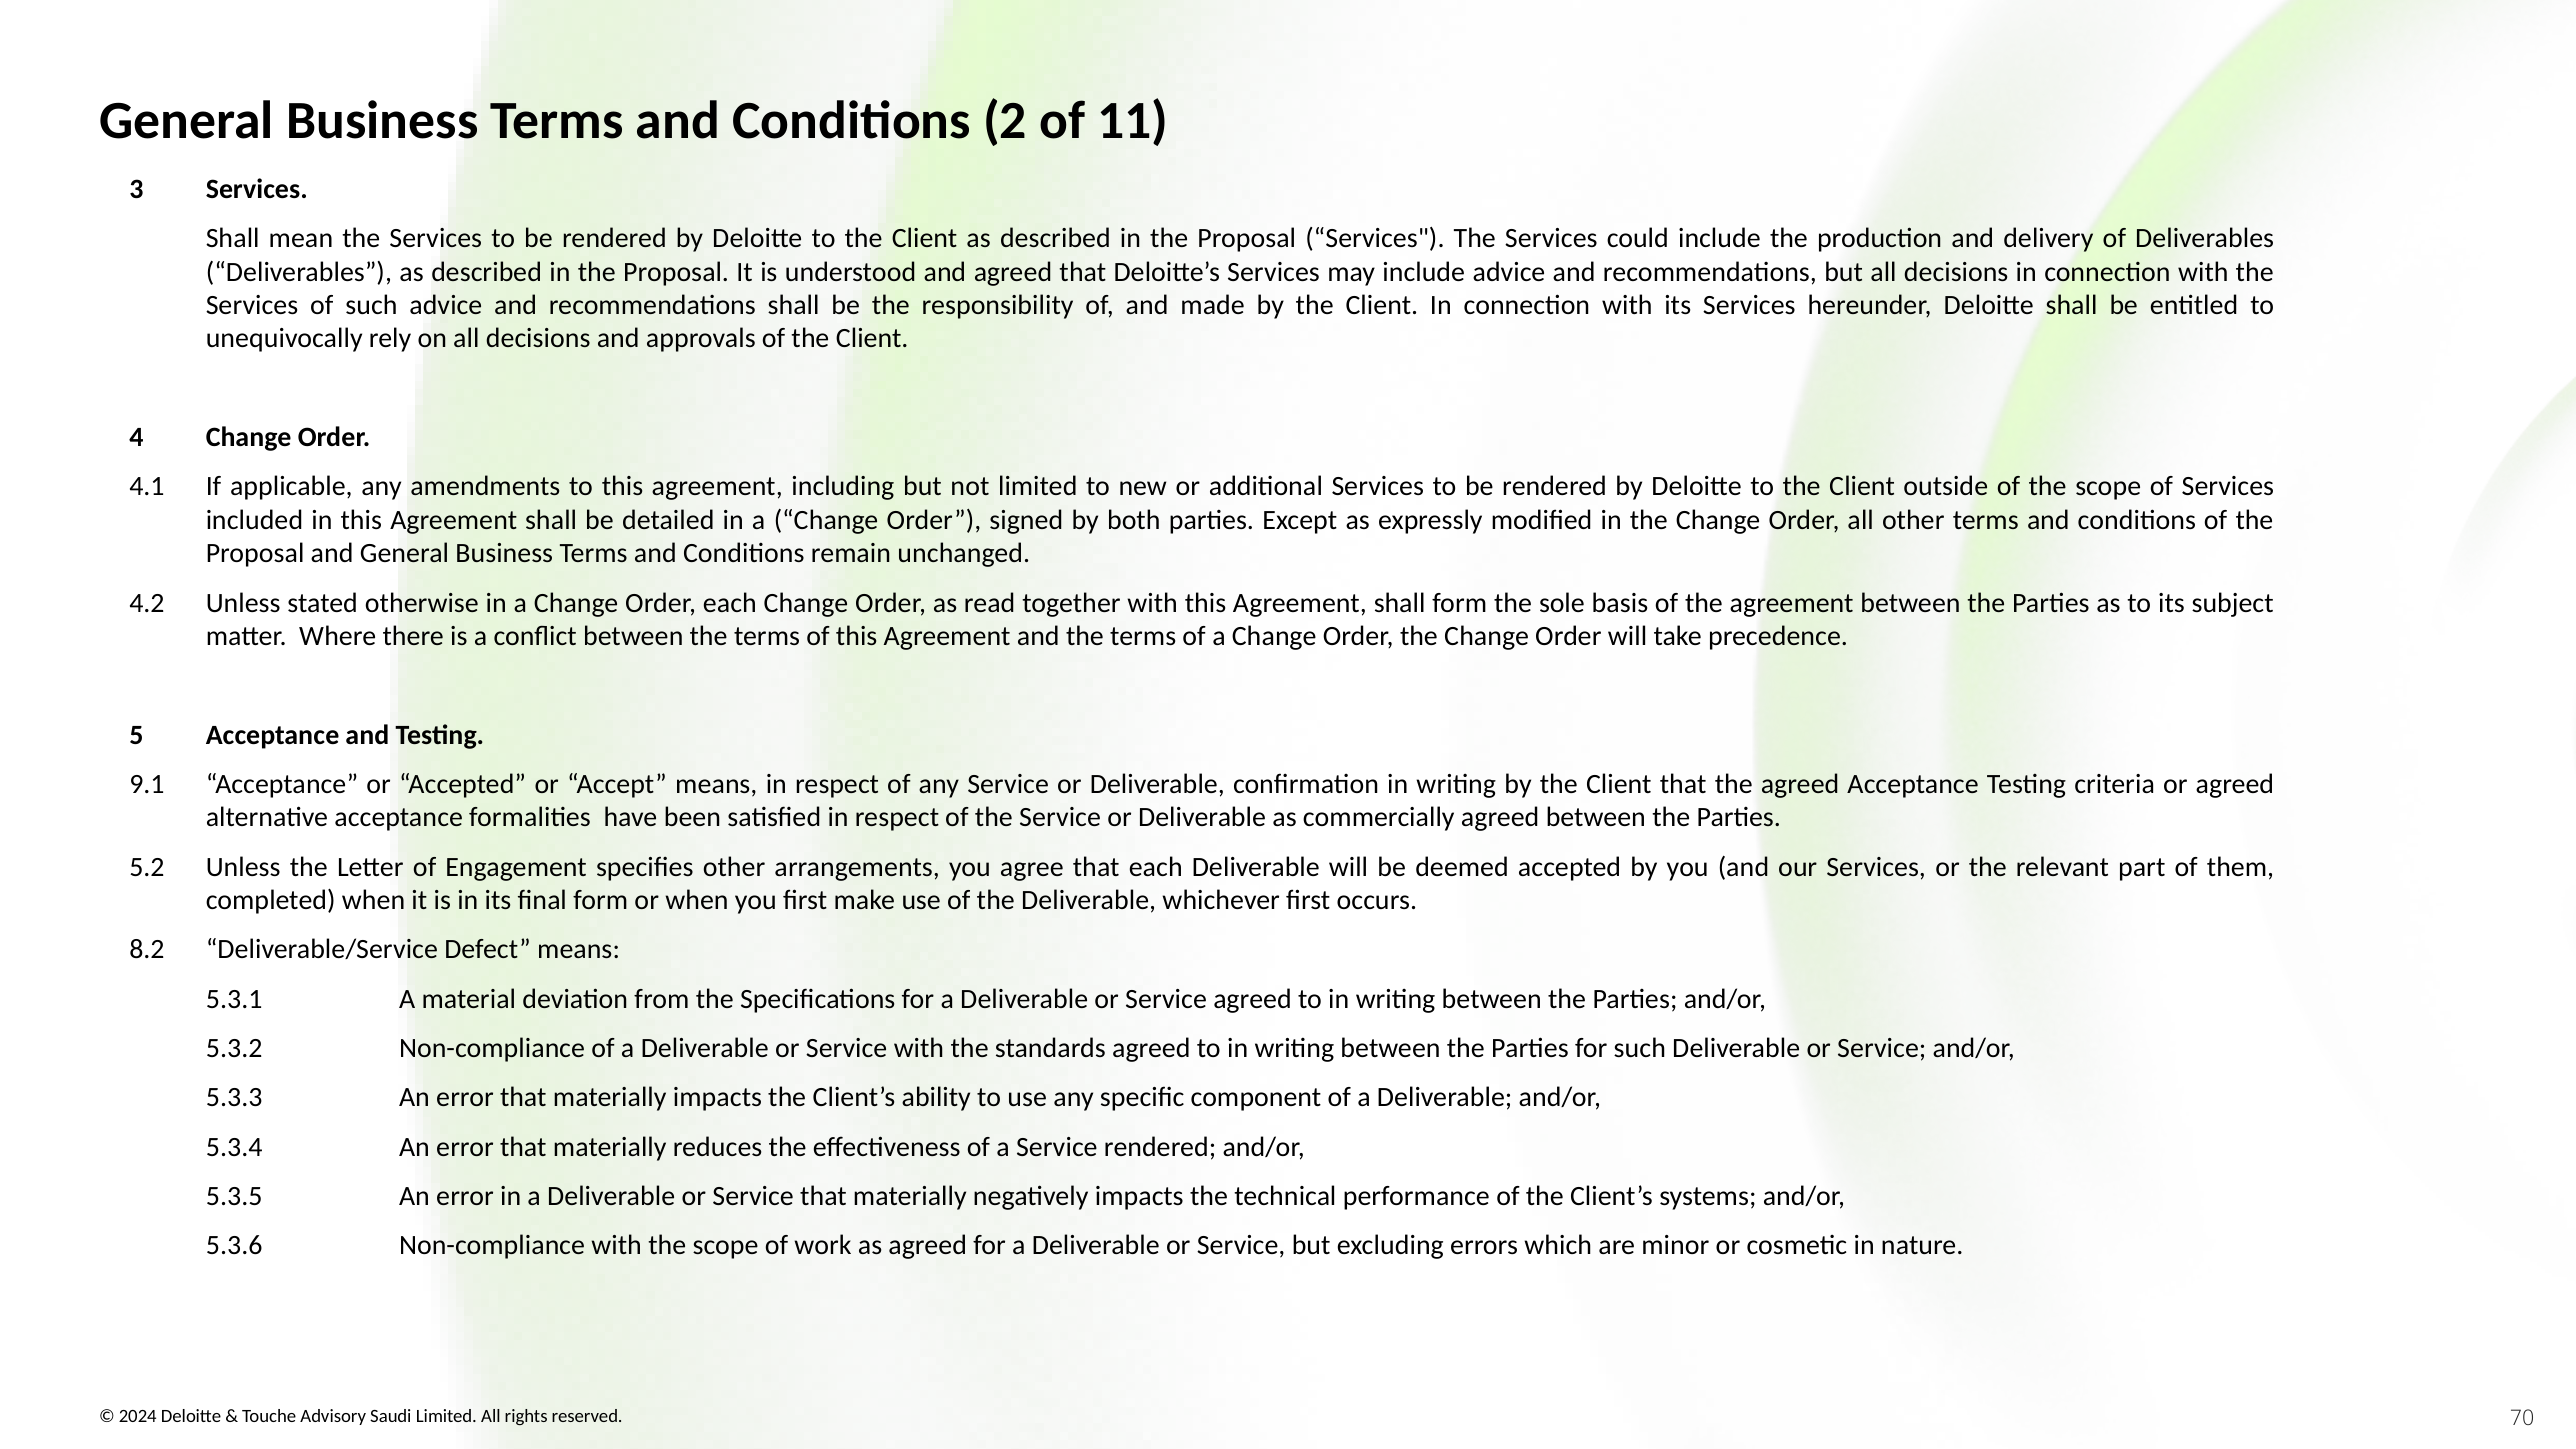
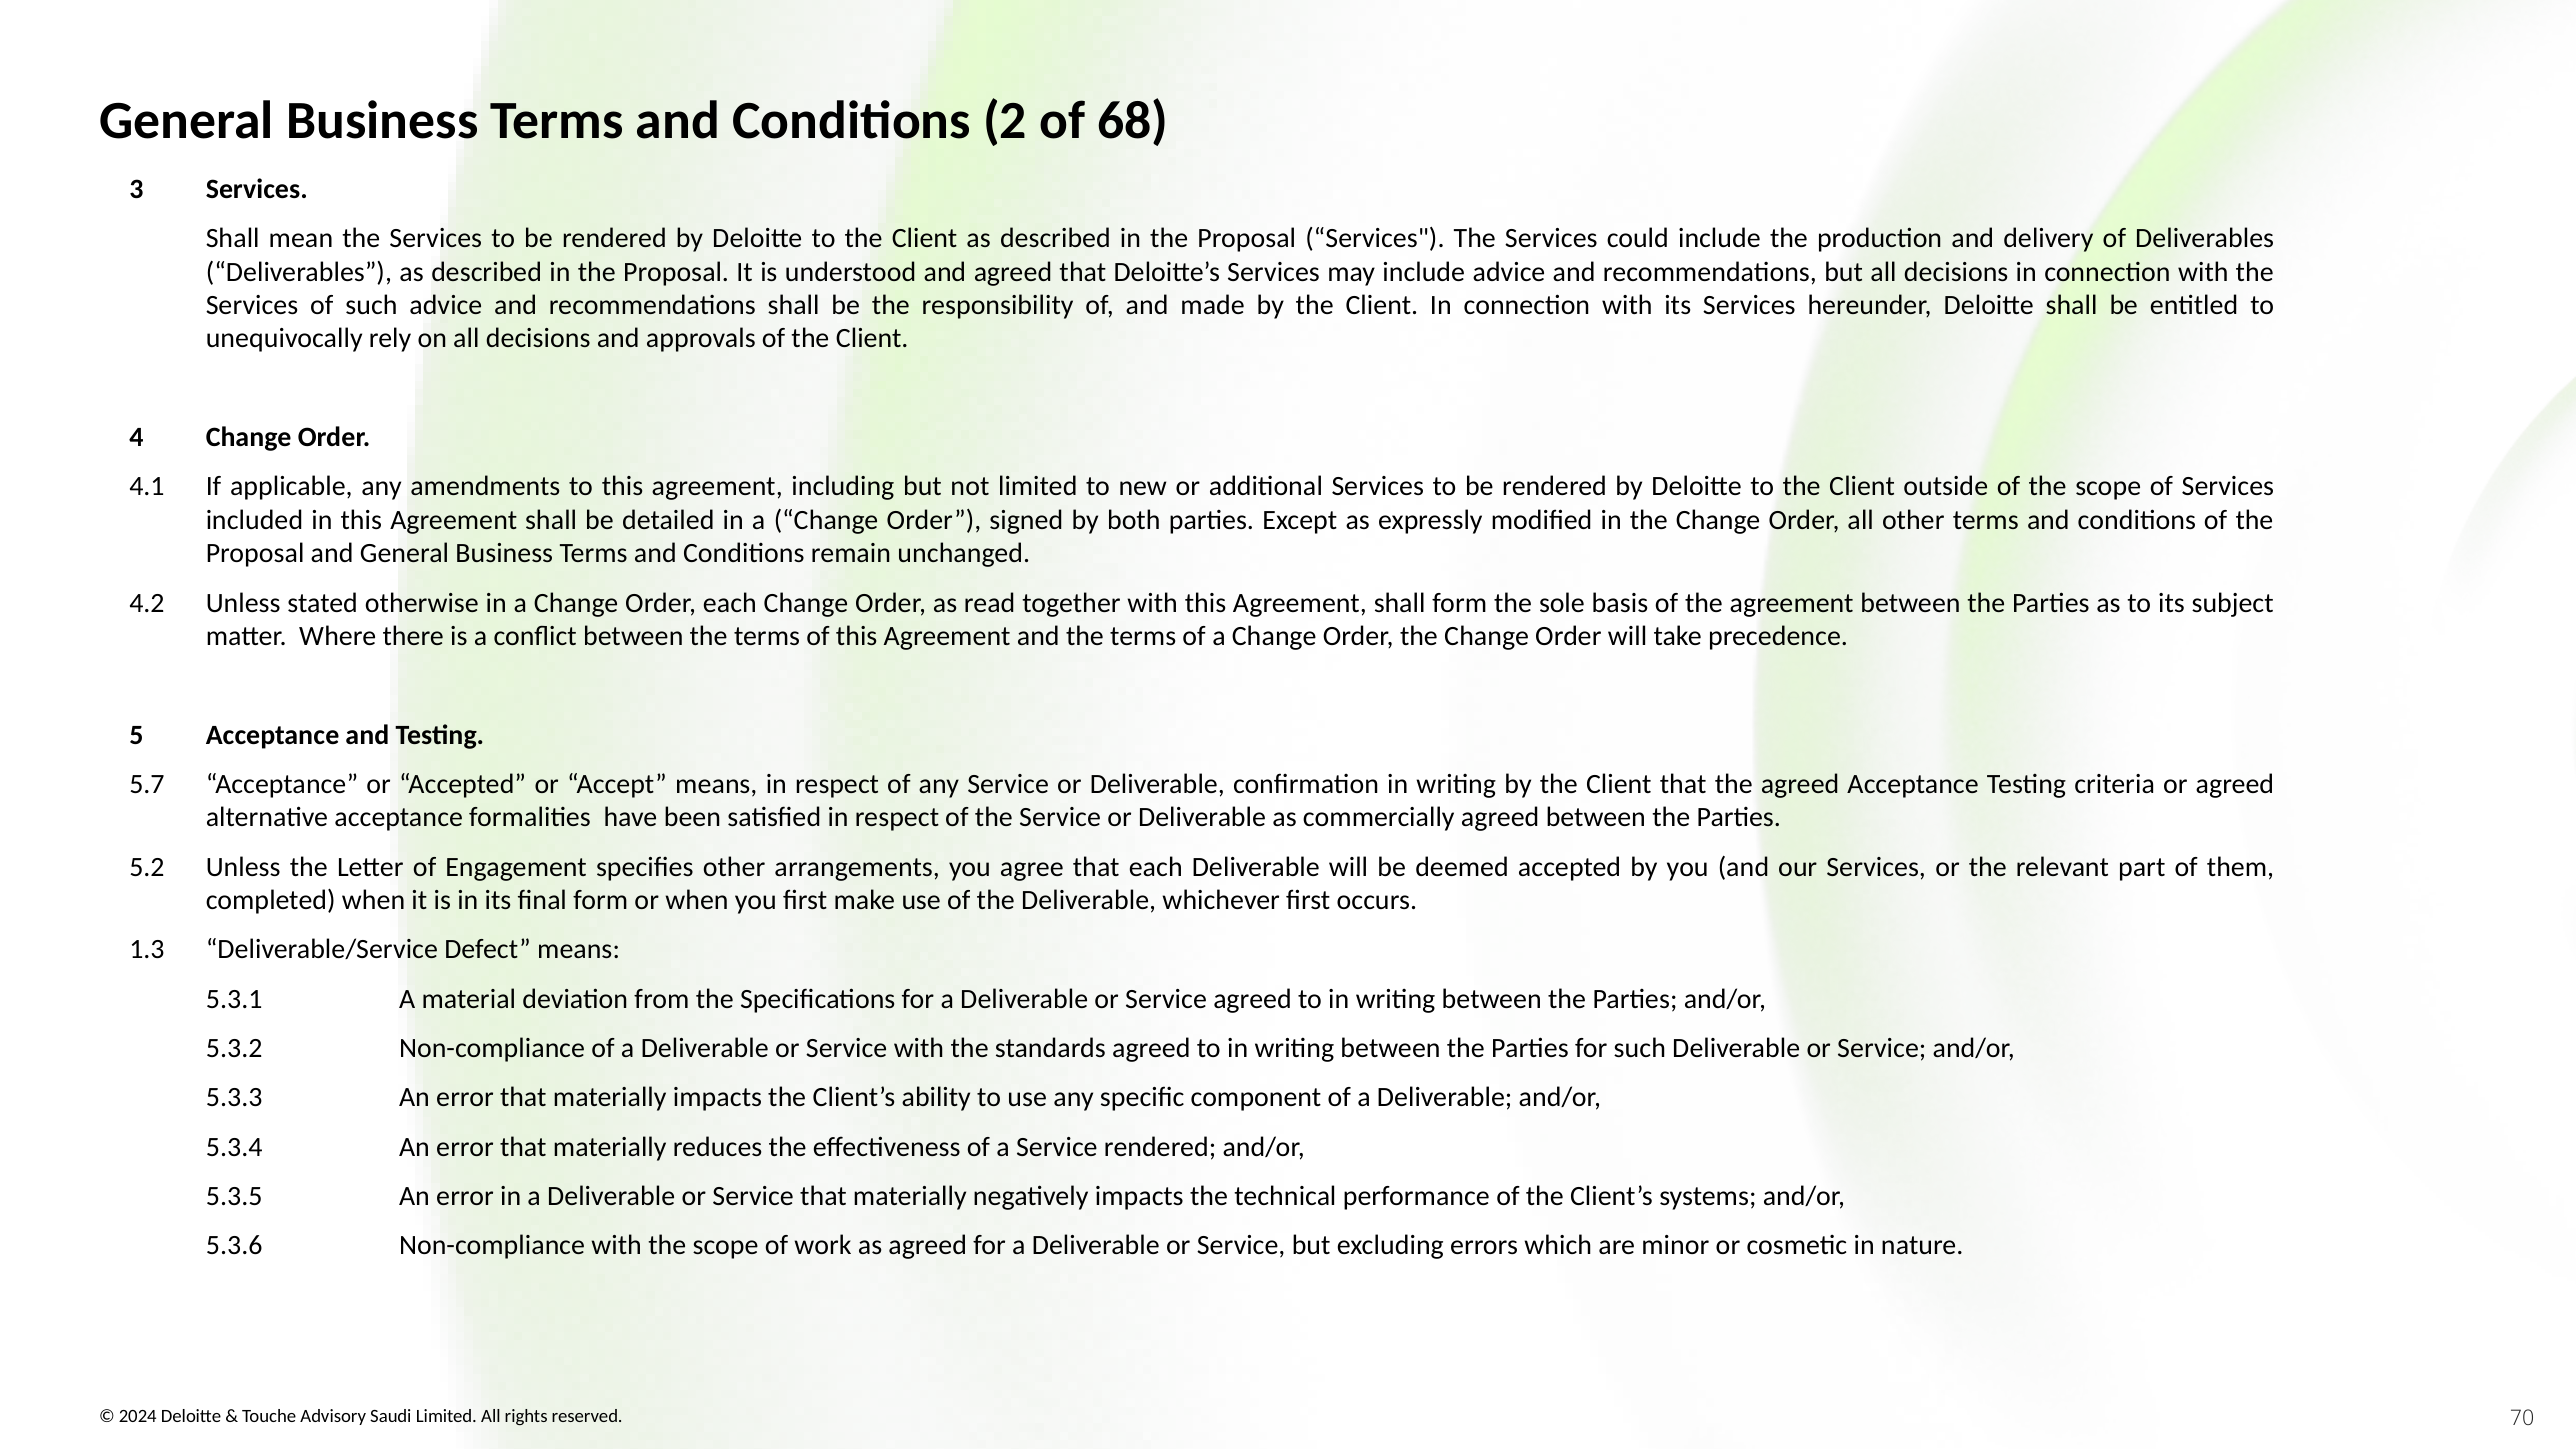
11: 11 -> 68
9.1: 9.1 -> 5.7
8.2: 8.2 -> 1.3
